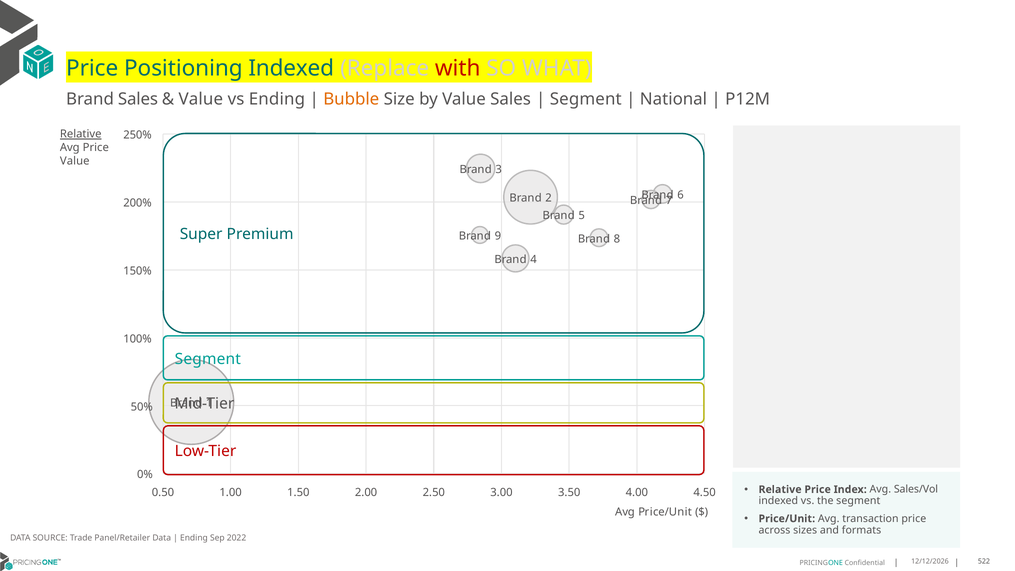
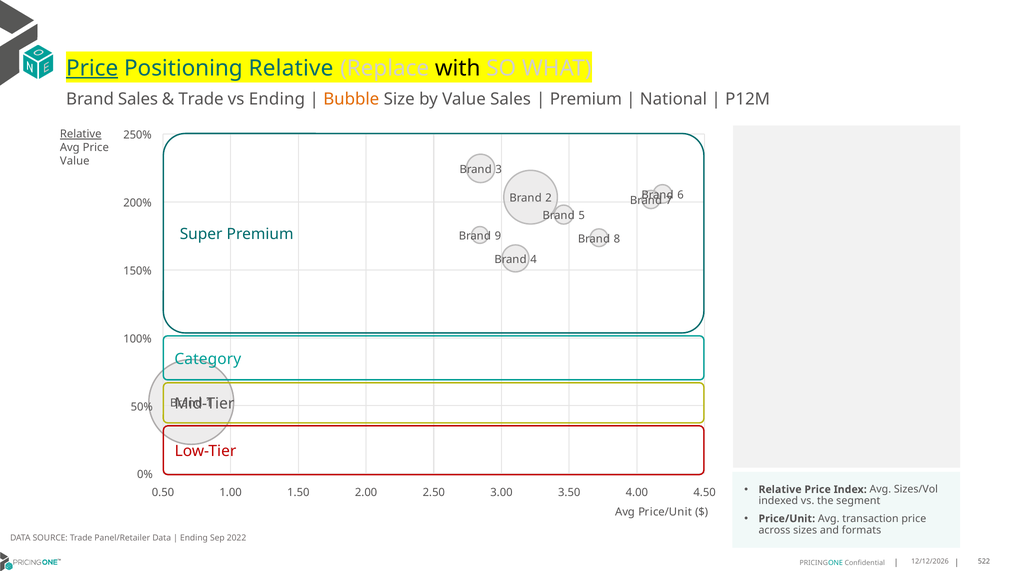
Price at (92, 68) underline: none -> present
Positioning Indexed: Indexed -> Relative
with colour: red -> black
Value at (201, 99): Value -> Trade
Segment at (586, 99): Segment -> Premium
Segment at (208, 359): Segment -> Category
Sales/Vol: Sales/Vol -> Sizes/Vol
